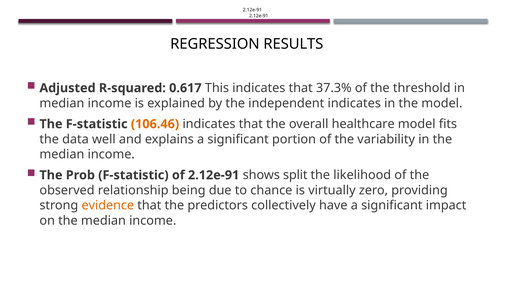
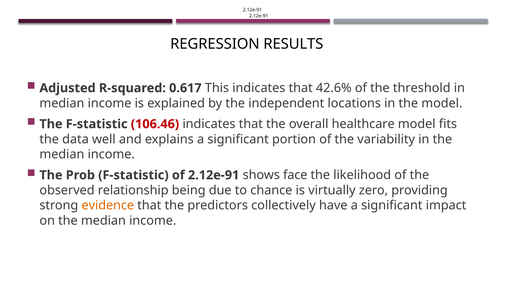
37.3%: 37.3% -> 42.6%
independent indicates: indicates -> locations
106.46 colour: orange -> red
split: split -> face
